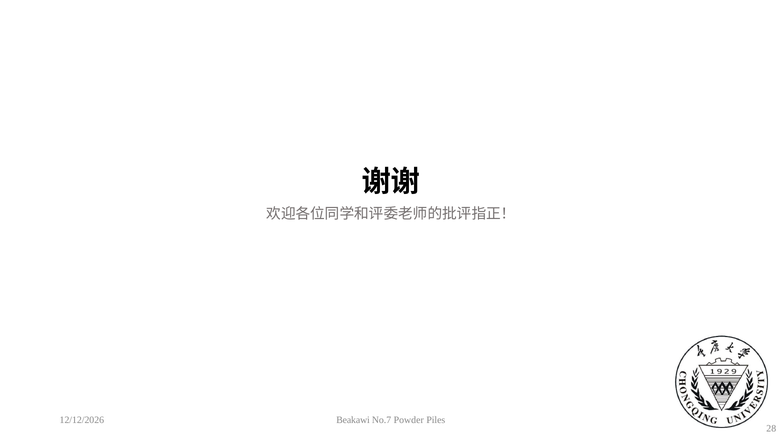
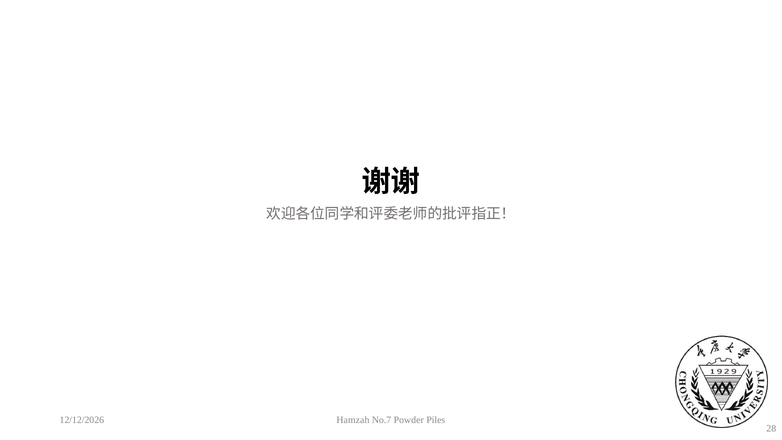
Beakawi: Beakawi -> Hamzah
